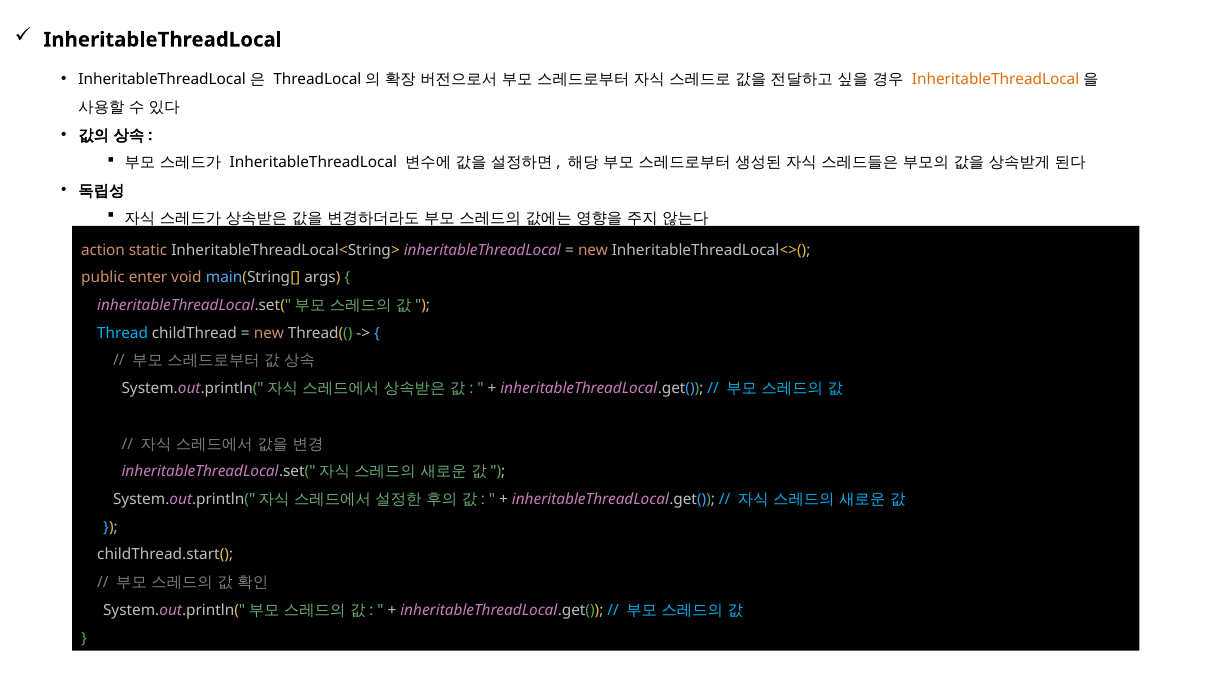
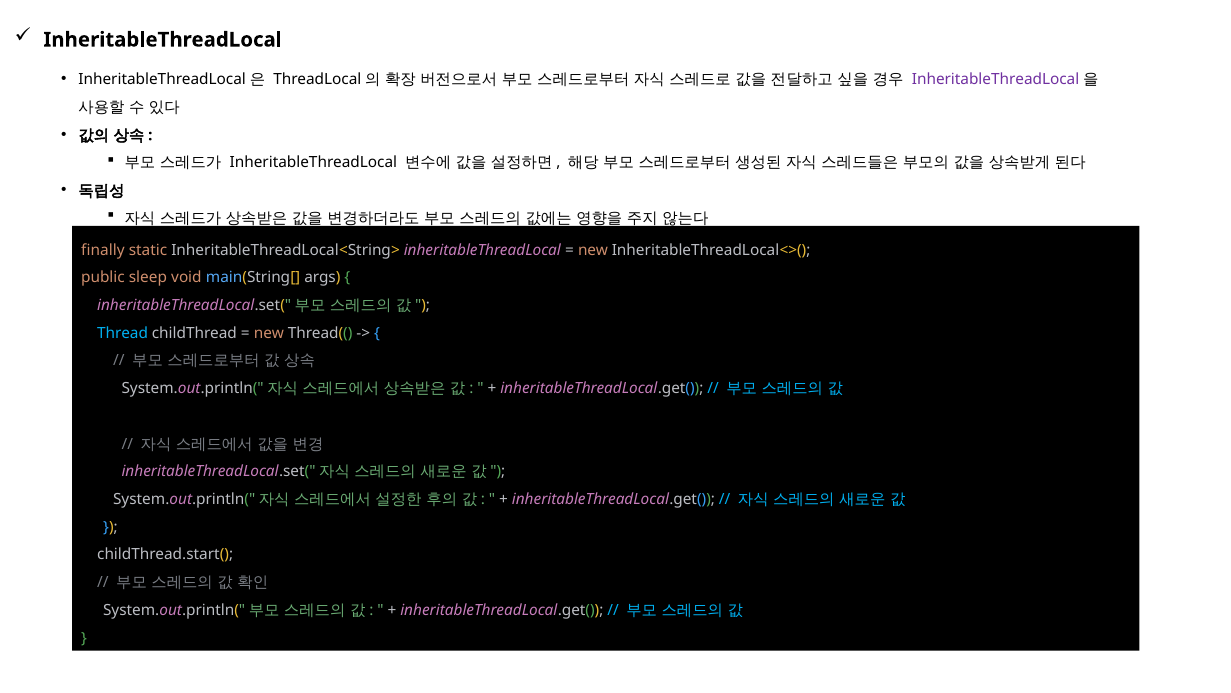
InheritableThreadLocal at (996, 80) colour: orange -> purple
action: action -> finally
enter: enter -> sleep
